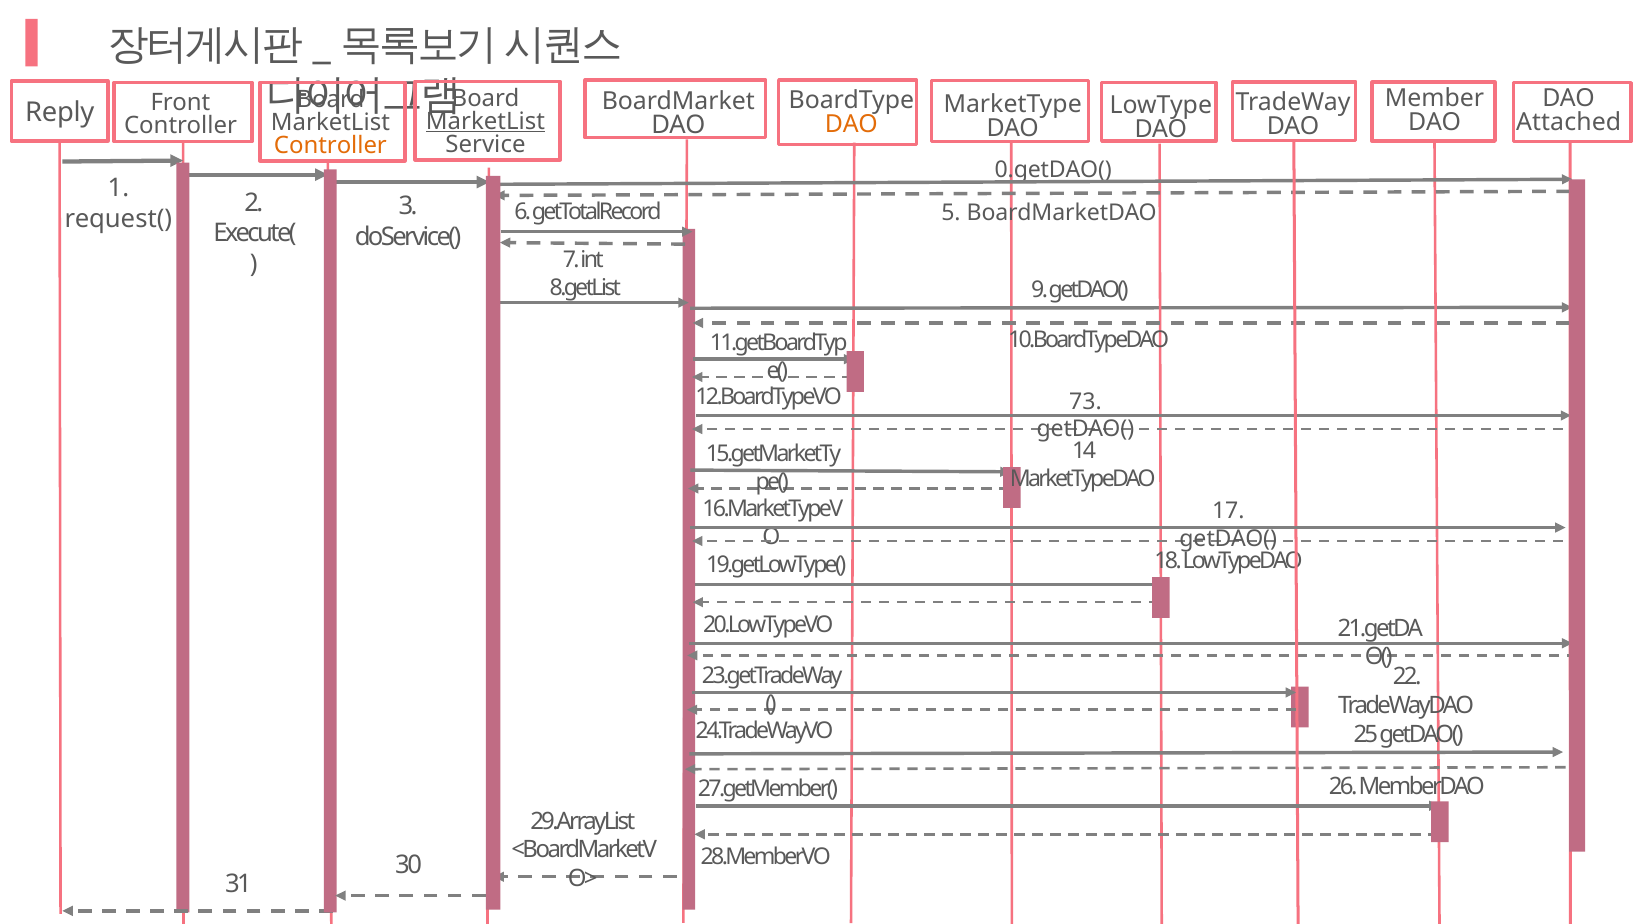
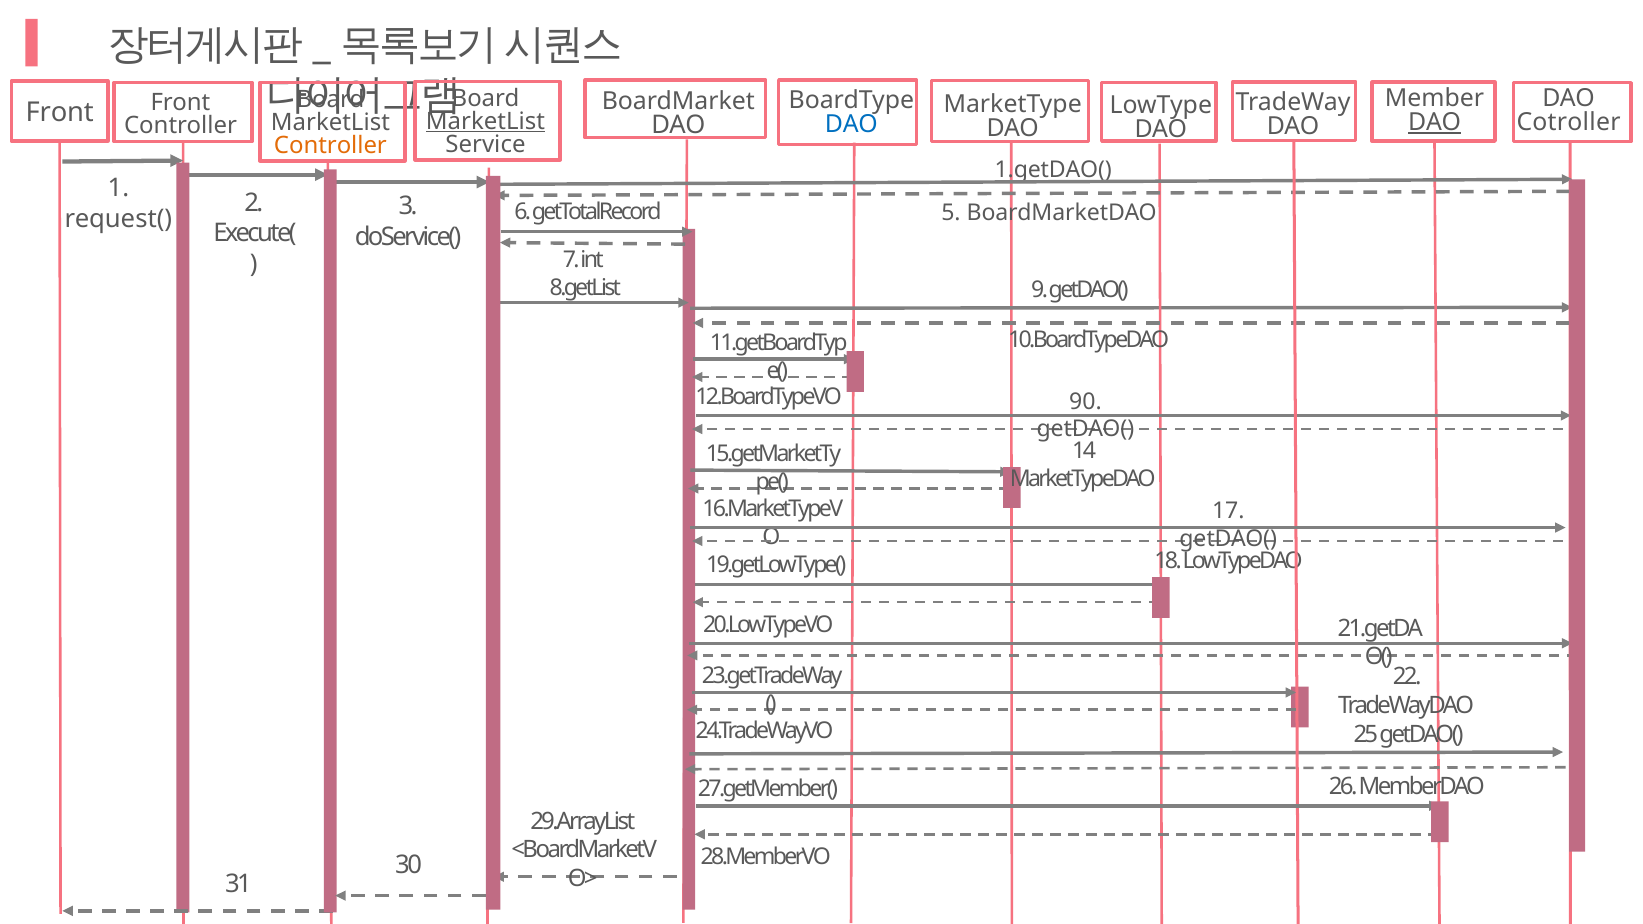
Reply at (60, 113): Reply -> Front
DAO at (1435, 122) underline: none -> present
Attached: Attached -> Cotroller
DAO at (851, 124) colour: orange -> blue
0.getDAO(: 0.getDAO( -> 1.getDAO(
73: 73 -> 90
